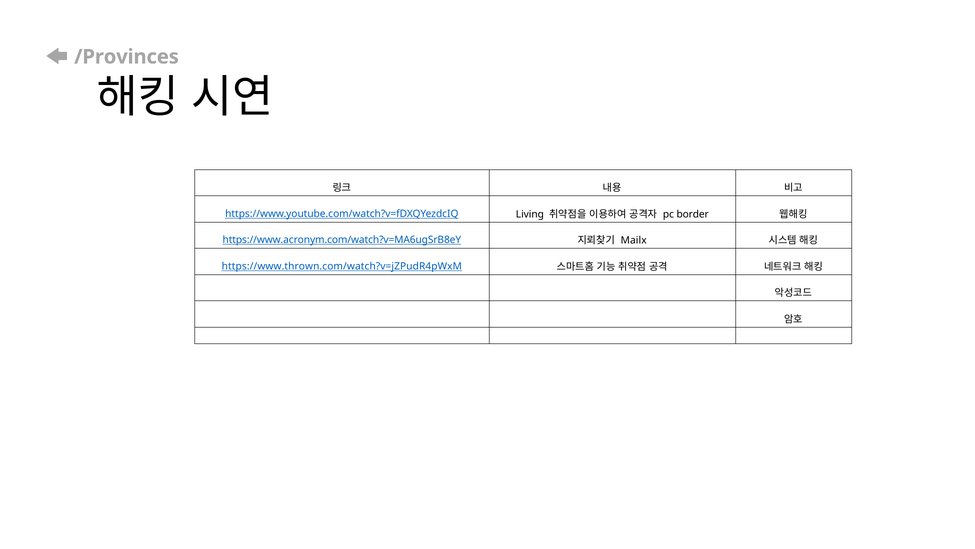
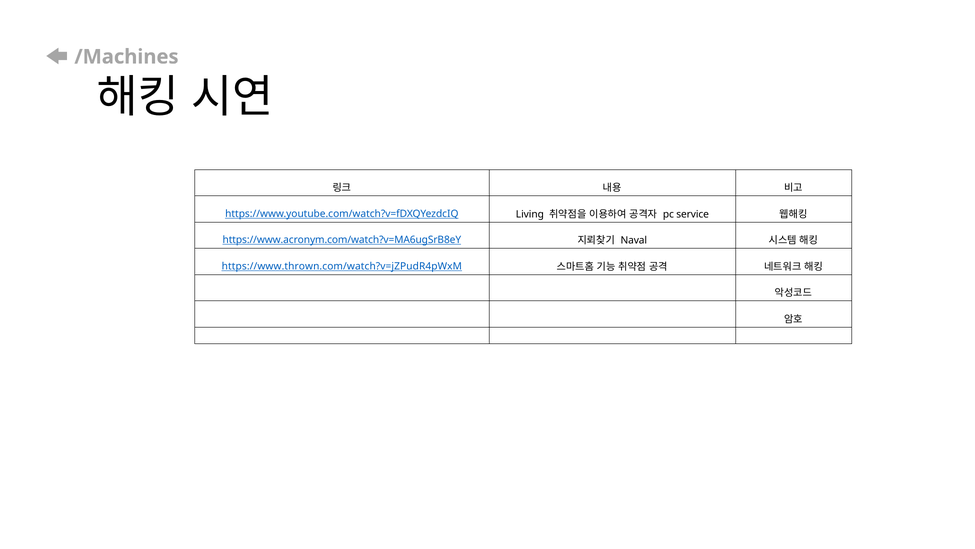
/Provinces: /Provinces -> /Machines
border: border -> service
Mailx: Mailx -> Naval
